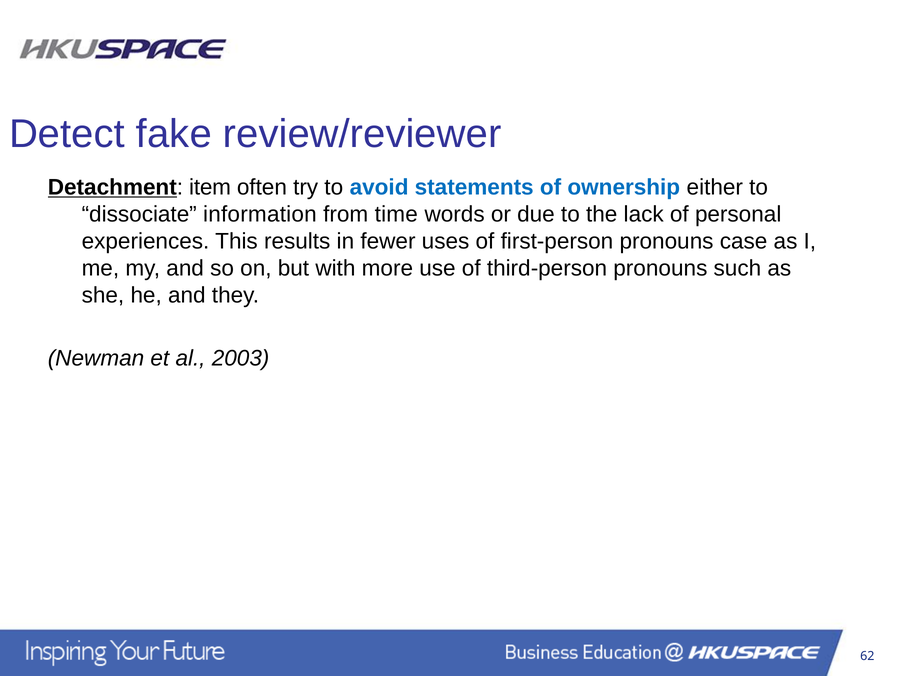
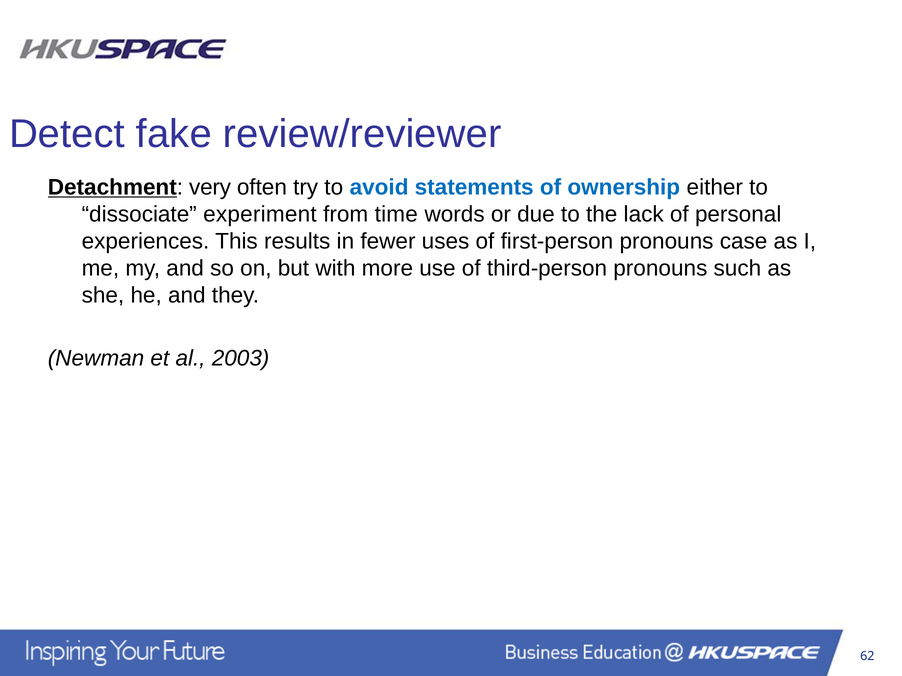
item: item -> very
information: information -> experiment
